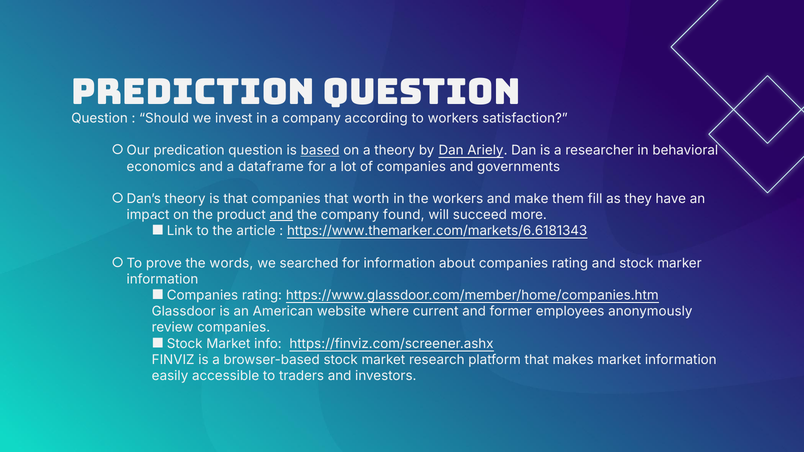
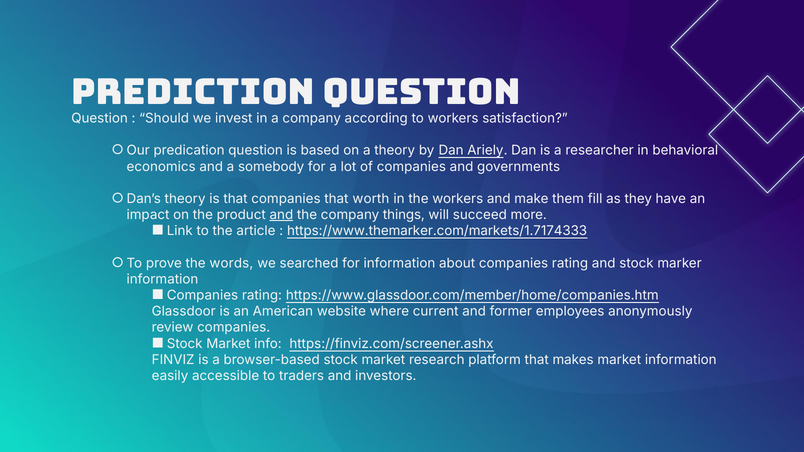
based underline: present -> none
dataframe: dataframe -> somebody
found: found -> things
https://www.themarker.com/markets/6.6181343: https://www.themarker.com/markets/6.6181343 -> https://www.themarker.com/markets/1.7174333
